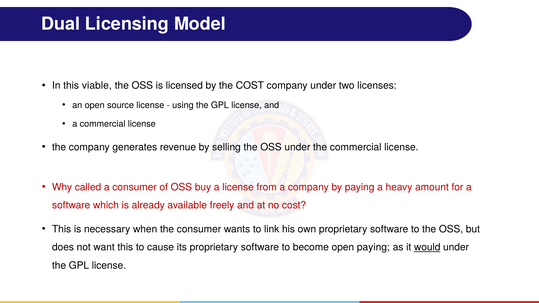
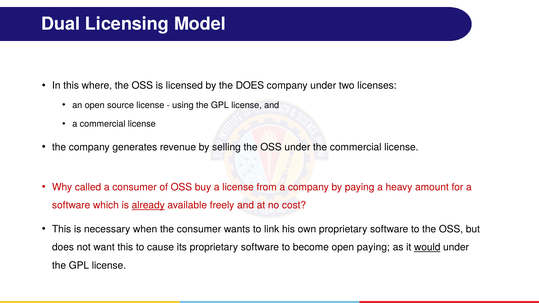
viable: viable -> where
the COST: COST -> DOES
already underline: none -> present
